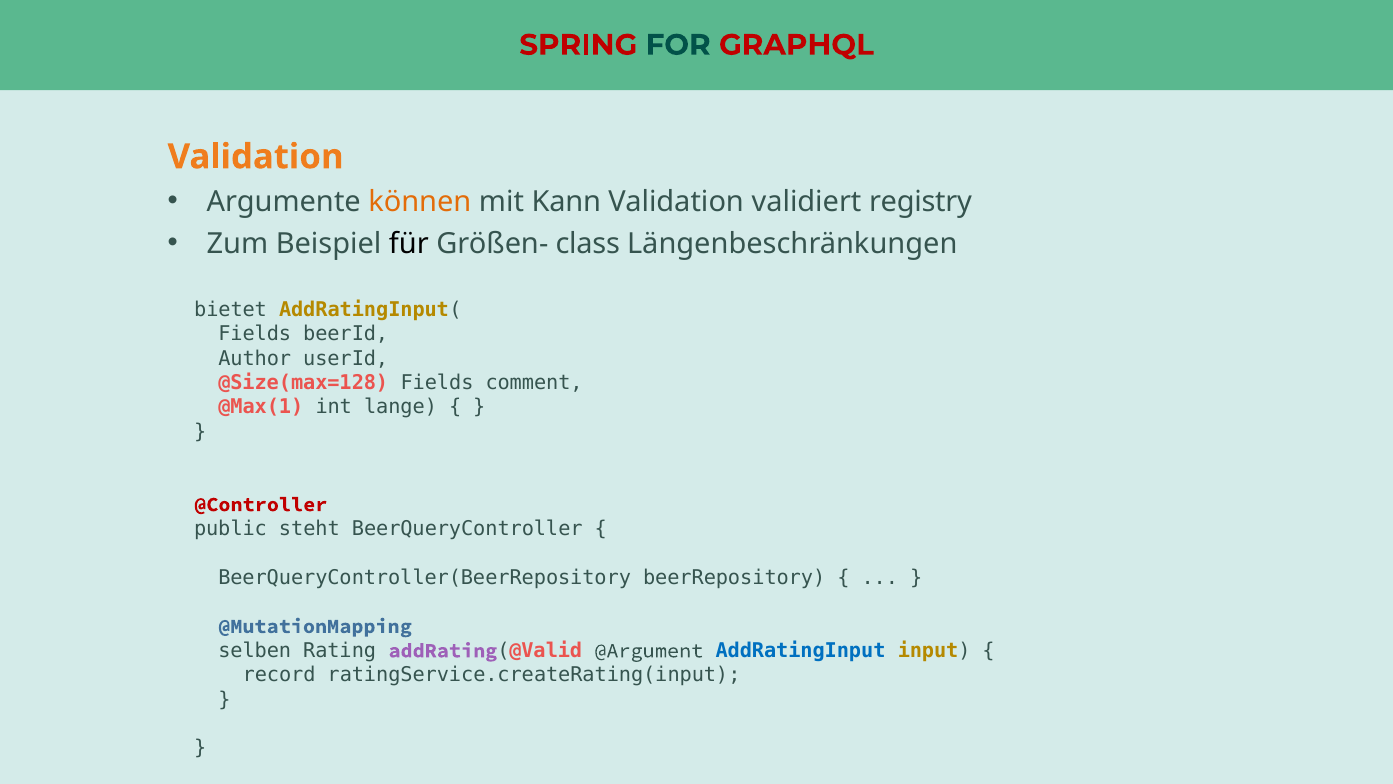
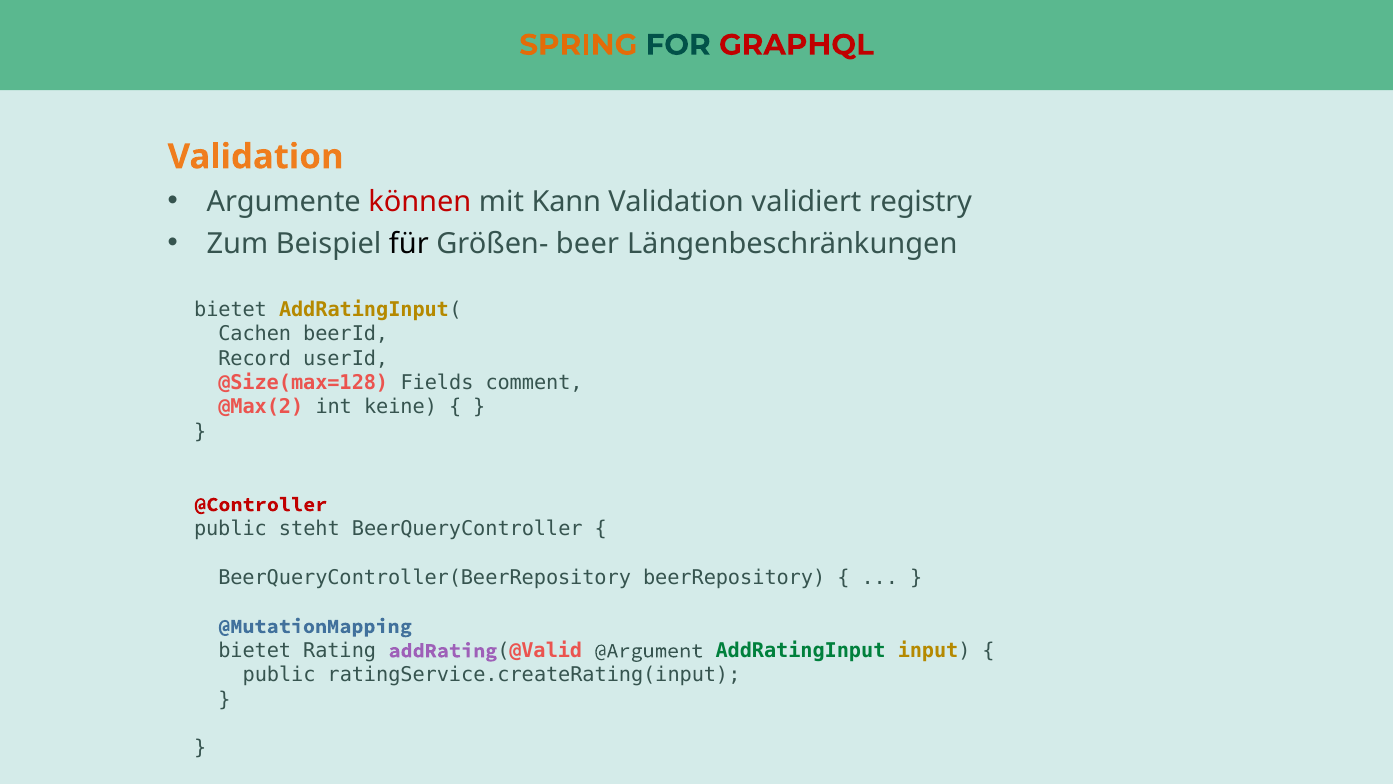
SPRING colour: red -> orange
können colour: orange -> red
class: class -> beer
Fields at (255, 334): Fields -> Cachen
Author: Author -> Record
@Max(1: @Max(1 -> @Max(2
lange: lange -> keine
selben at (255, 650): selben -> bietet
AddRatingInput colour: blue -> green
record at (279, 675): record -> public
